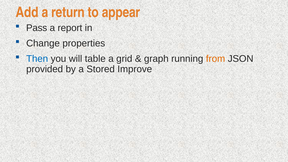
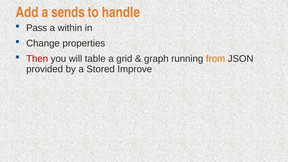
return: return -> sends
appear: appear -> handle
report: report -> within
Then colour: blue -> red
